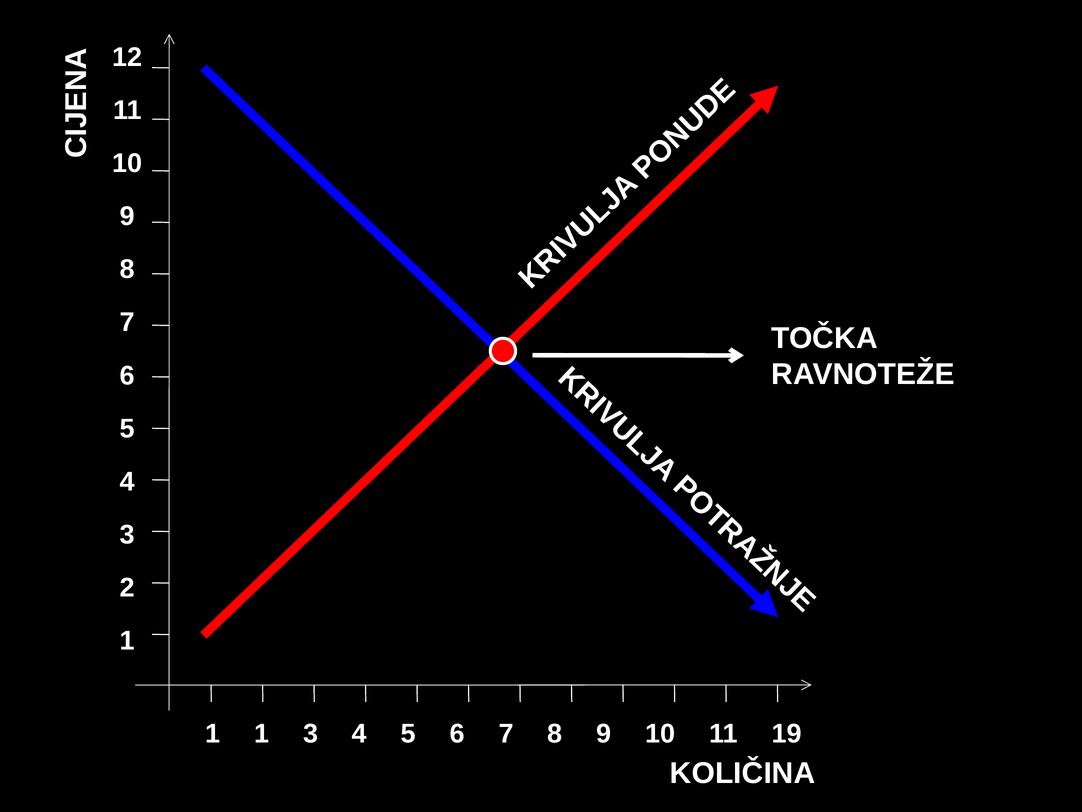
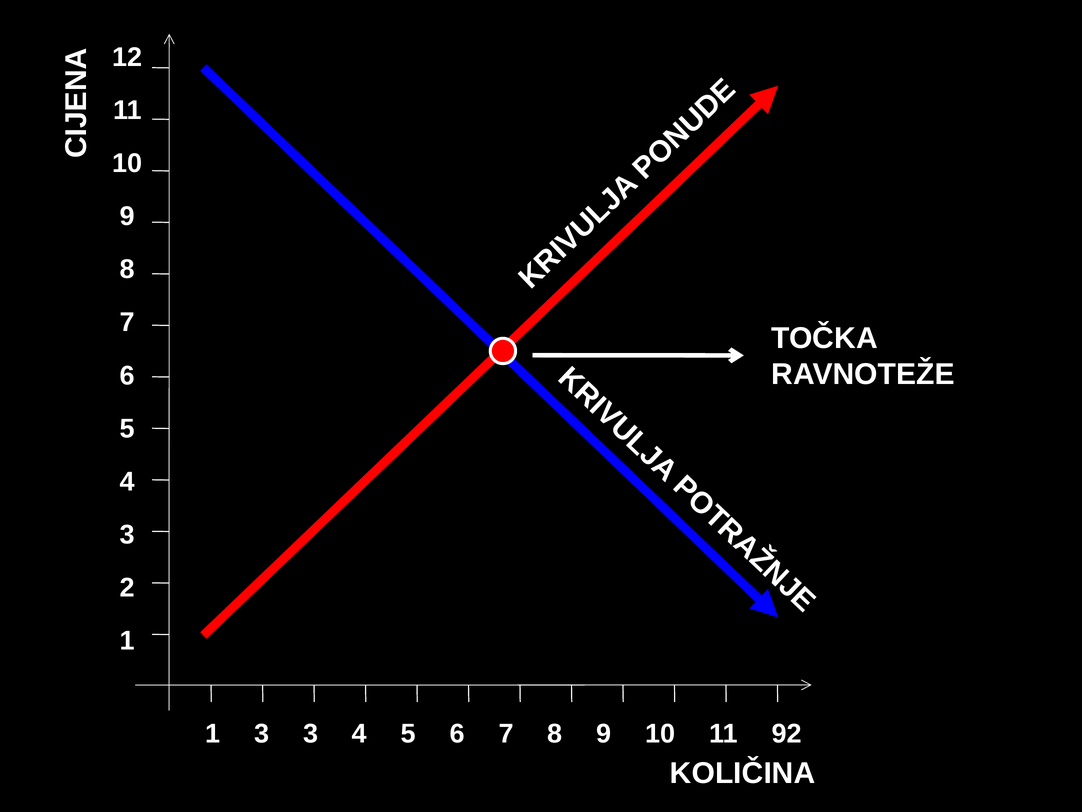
1 1: 1 -> 3
19: 19 -> 92
